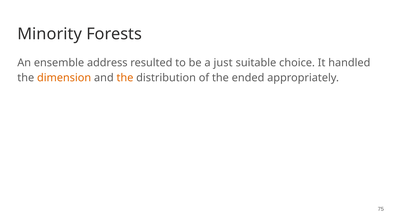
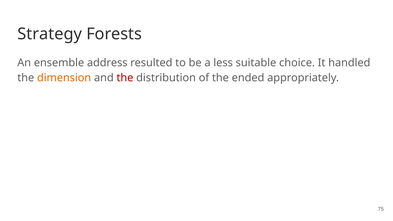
Minority: Minority -> Strategy
just: just -> less
the at (125, 78) colour: orange -> red
